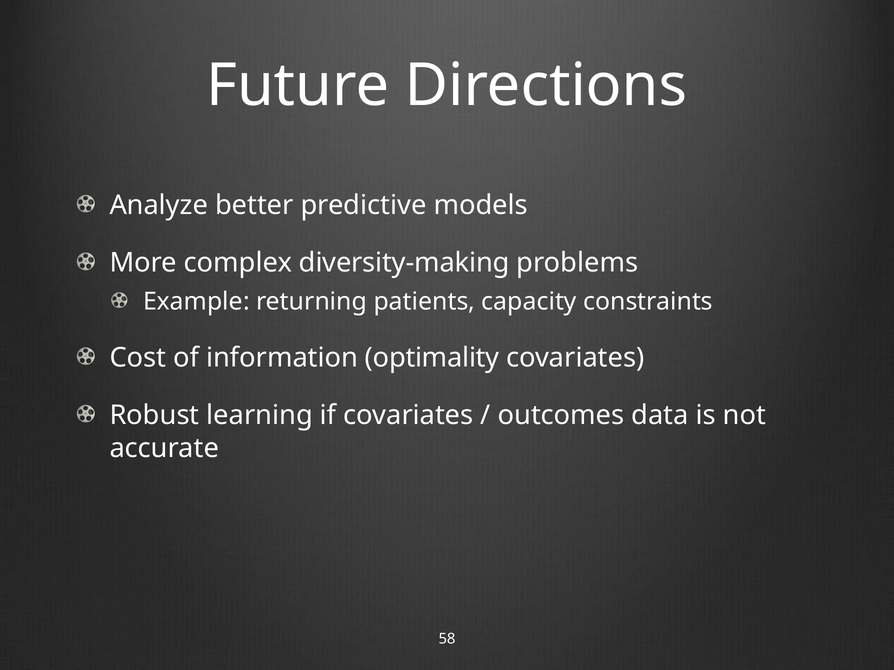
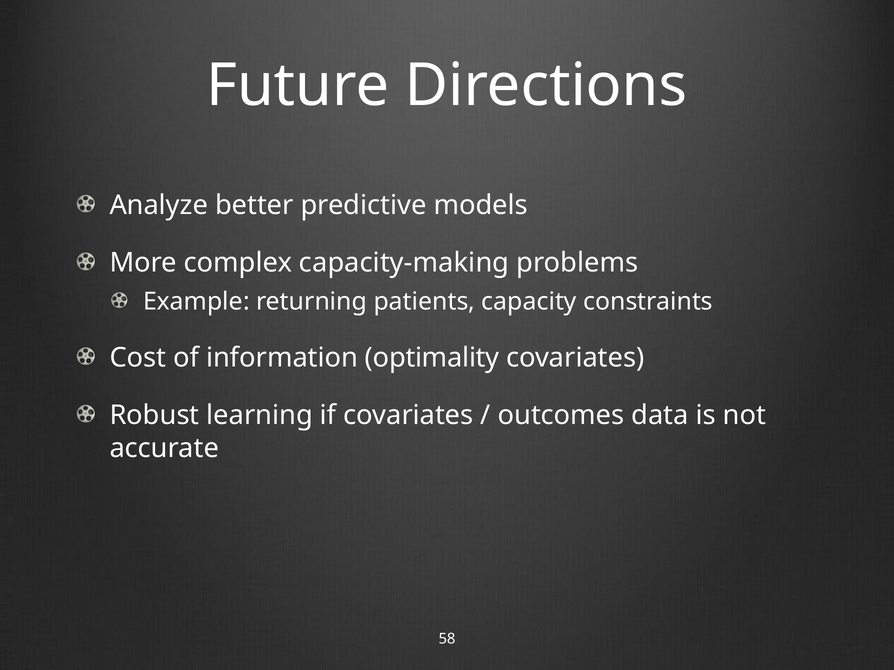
diversity-making: diversity-making -> capacity-making
